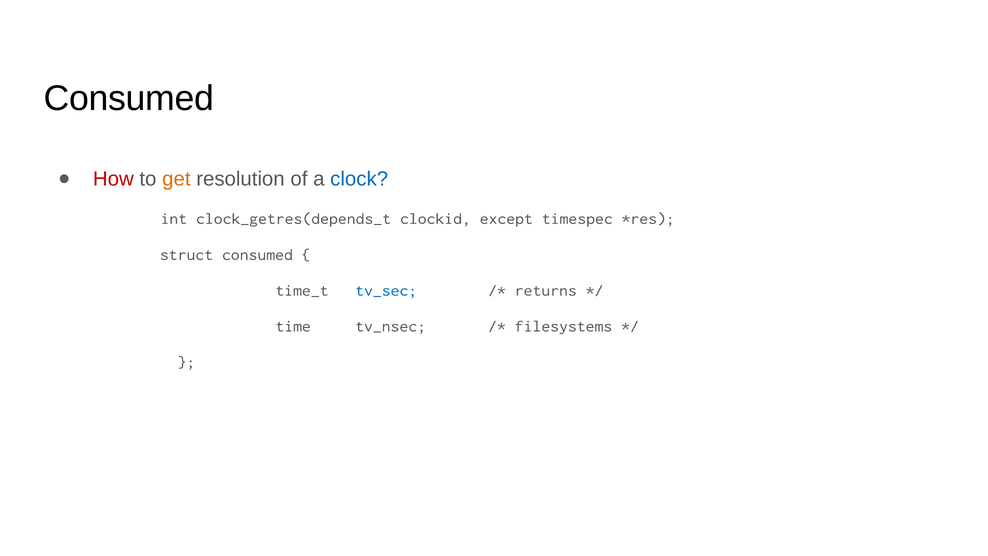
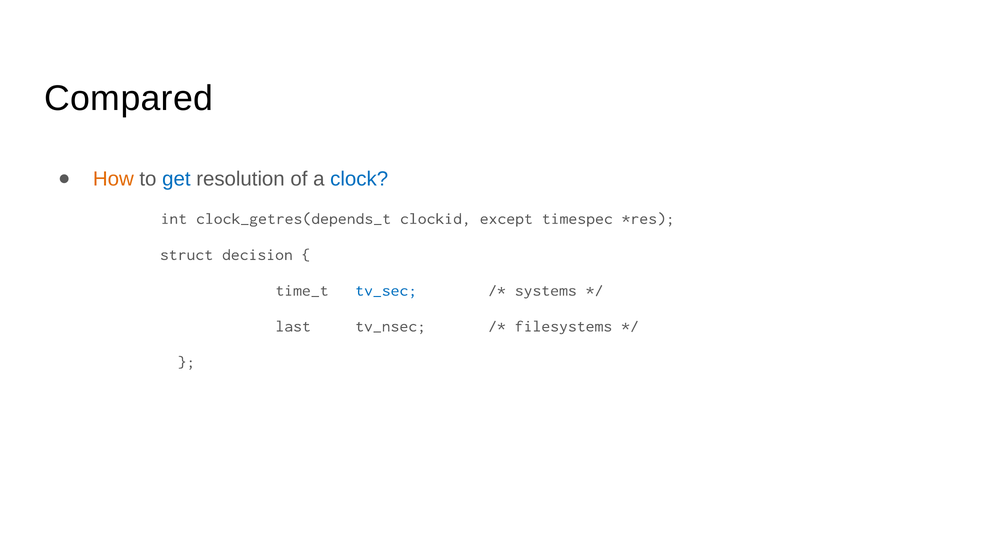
Consumed at (129, 98): Consumed -> Compared
How colour: red -> orange
get colour: orange -> blue
struct consumed: consumed -> decision
returns: returns -> systems
time: time -> last
